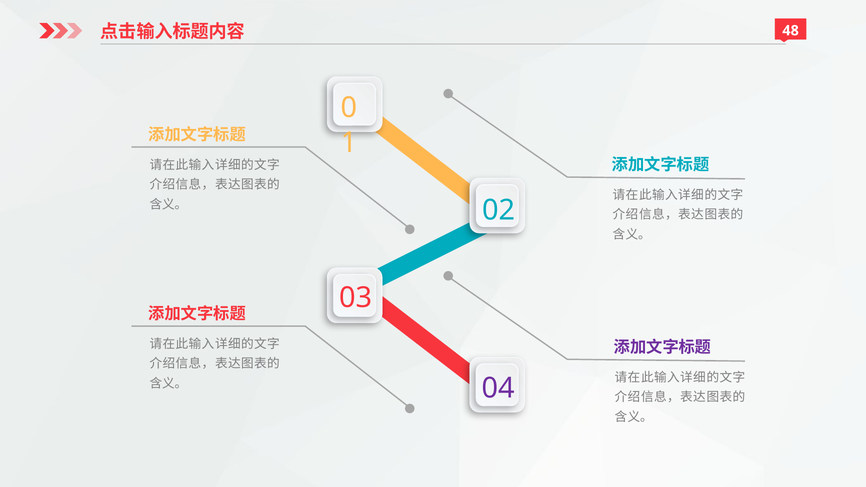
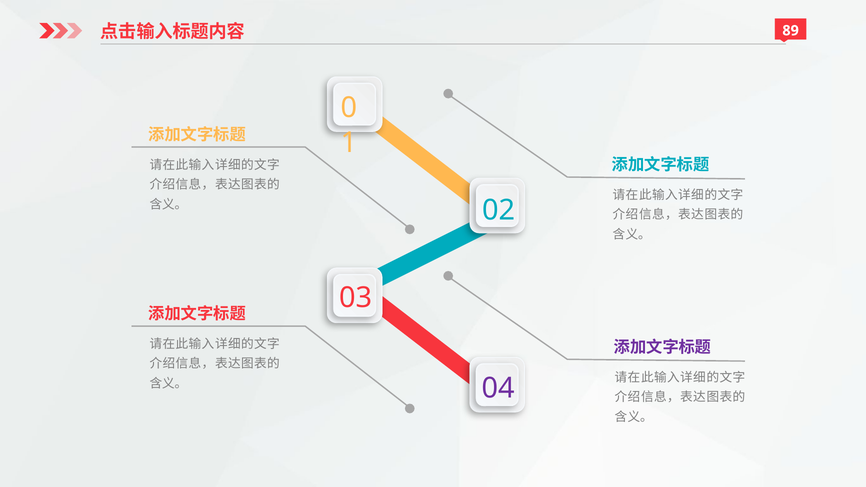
48: 48 -> 89
